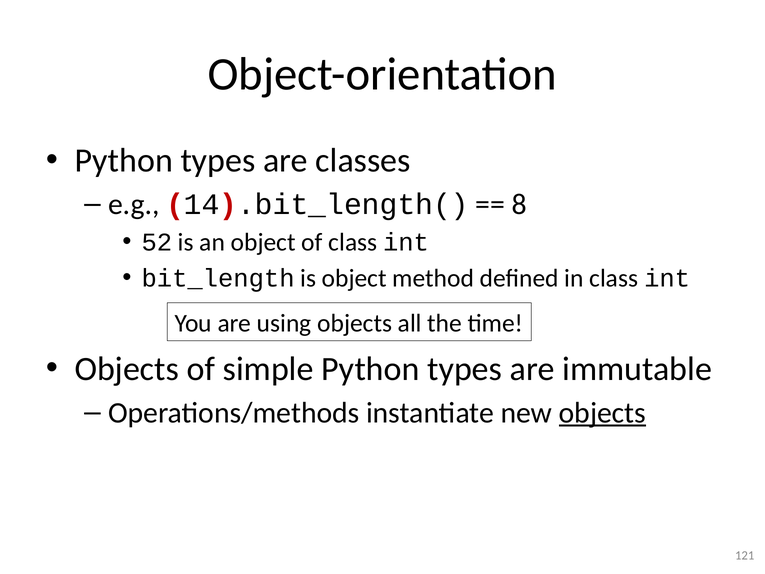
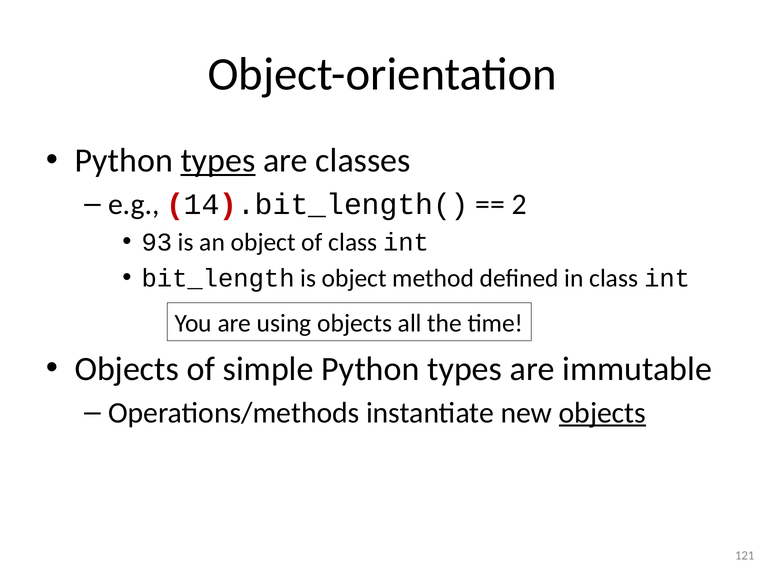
types at (218, 161) underline: none -> present
8: 8 -> 2
52: 52 -> 93
